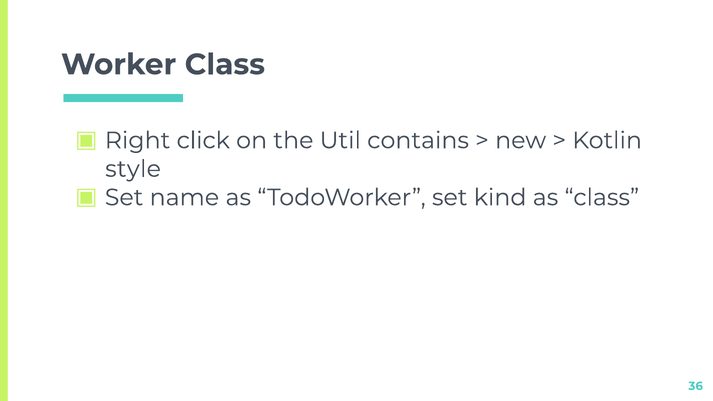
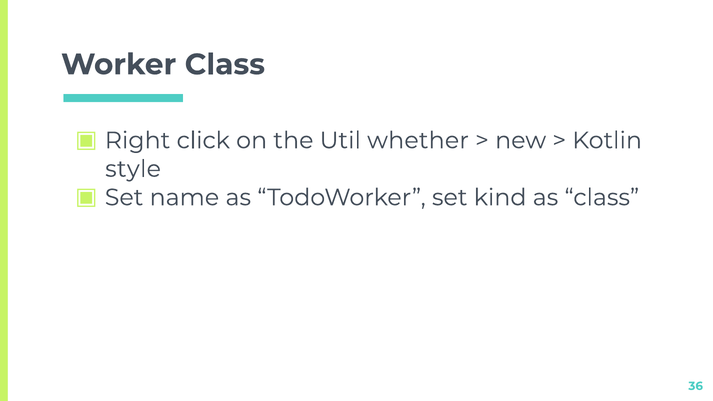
contains: contains -> whether
